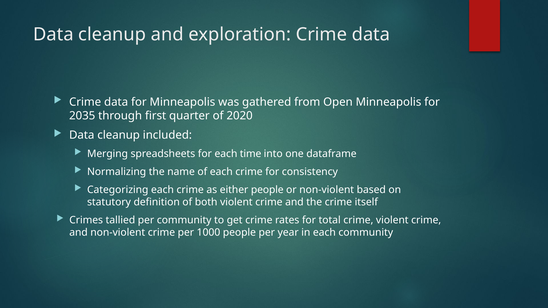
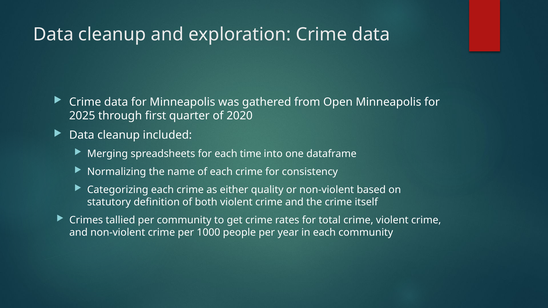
2035: 2035 -> 2025
either people: people -> quality
